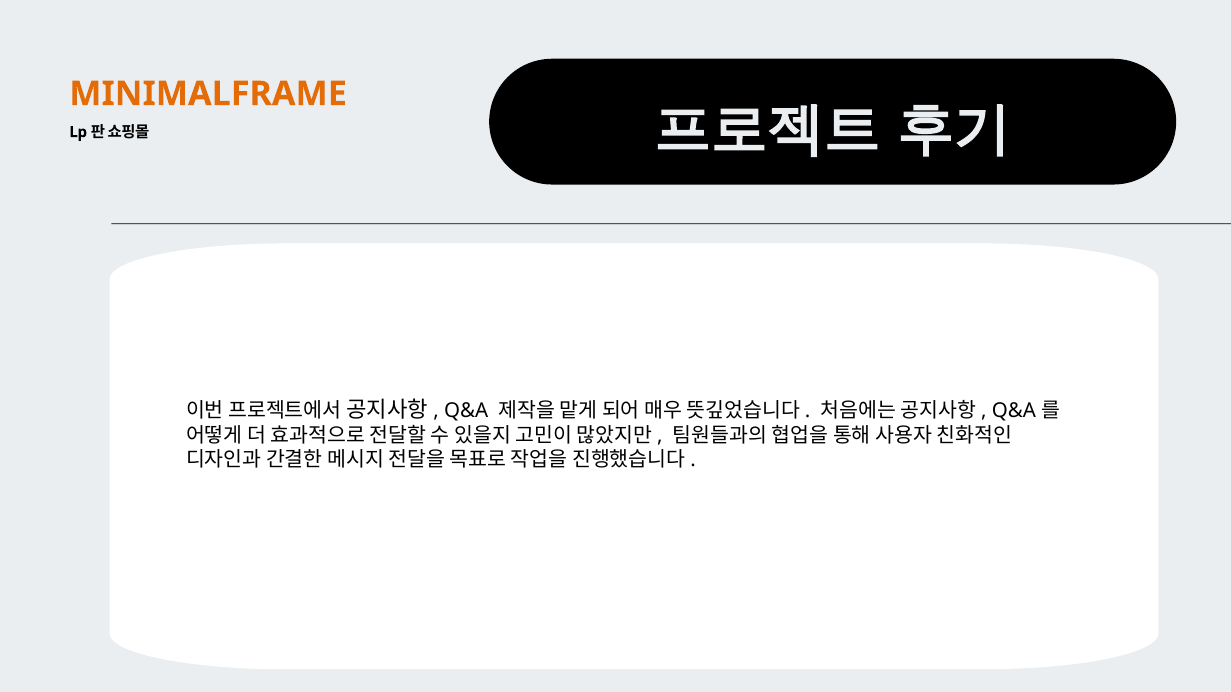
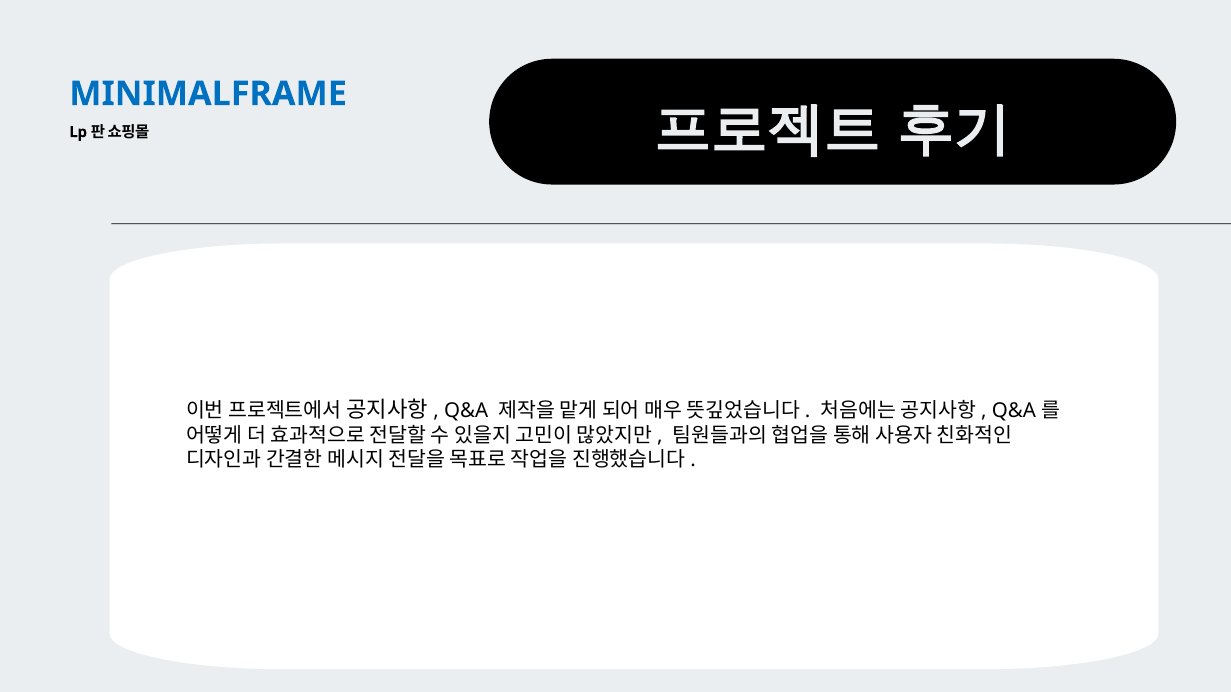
MINIMALFRAME colour: orange -> blue
